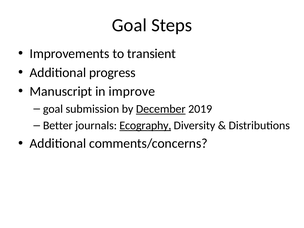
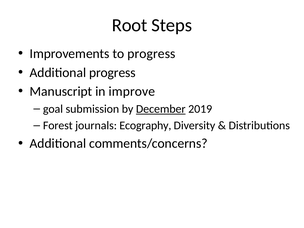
Goal at (129, 25): Goal -> Root
to transient: transient -> progress
Better: Better -> Forest
Ecography underline: present -> none
